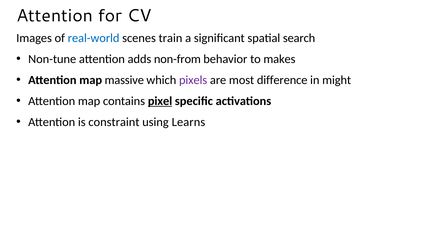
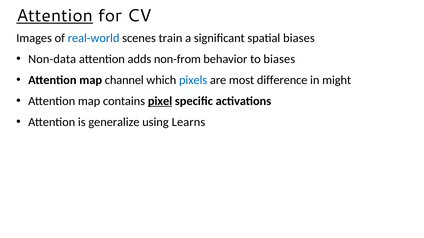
Attention at (55, 16) underline: none -> present
spatial search: search -> biases
Non-tune: Non-tune -> Non-data
to makes: makes -> biases
massive: massive -> channel
pixels colour: purple -> blue
constraint: constraint -> generalize
